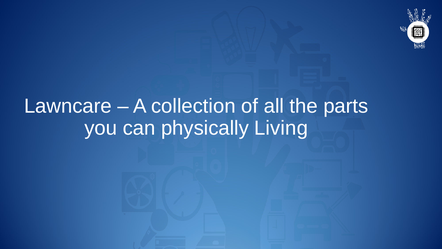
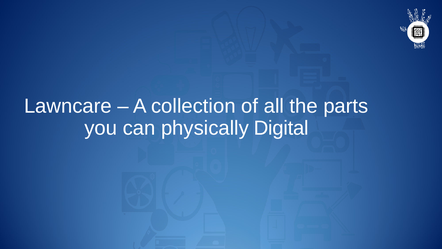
Living: Living -> Digital
